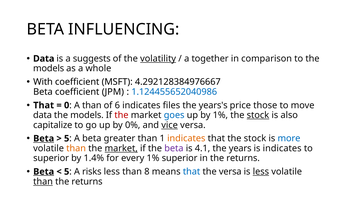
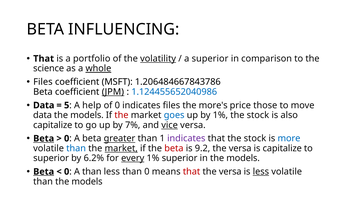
Data at (44, 59): Data -> That
suggests: suggests -> portfolio
a together: together -> superior
models at (49, 68): models -> science
whole underline: none -> present
With at (43, 82): With -> Files
4.292128384976667: 4.292128384976667 -> 1.206484667843786
JPM underline: none -> present
That at (44, 105): That -> Data
0: 0 -> 5
A than: than -> help
of 6: 6 -> 0
years's: years's -> more's
stock at (258, 115) underline: present -> none
0%: 0% -> 7%
5 at (67, 138): 5 -> 0
greater underline: none -> present
indicates at (186, 138) colour: orange -> purple
than at (76, 148) colour: orange -> blue
beta at (174, 148) colour: purple -> red
4.1: 4.1 -> 9.2
years at (240, 148): years -> versa
is indicates: indicates -> capitalize
1.4%: 1.4% -> 6.2%
every underline: none -> present
in the returns: returns -> models
5 at (67, 172): 5 -> 0
A risks: risks -> than
than 8: 8 -> 0
that at (192, 172) colour: blue -> red
than at (43, 181) underline: present -> none
returns at (87, 181): returns -> models
